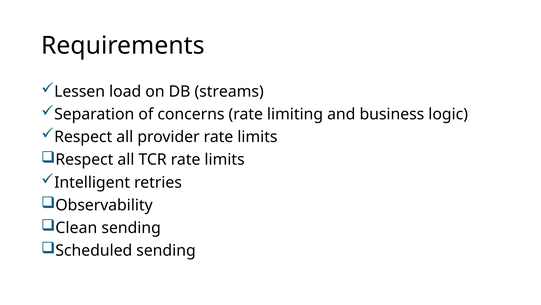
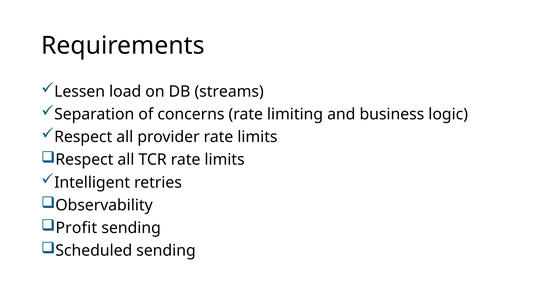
Clean: Clean -> Profit
